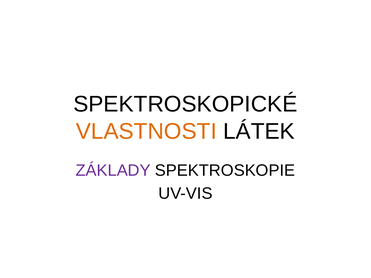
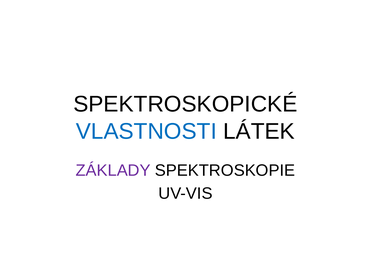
VLASTNOSTI colour: orange -> blue
